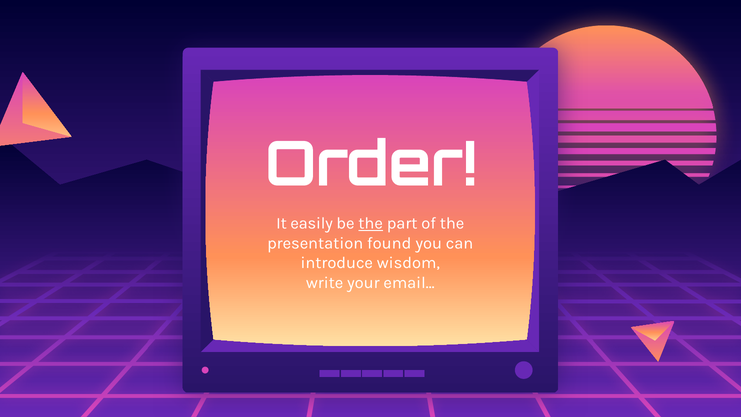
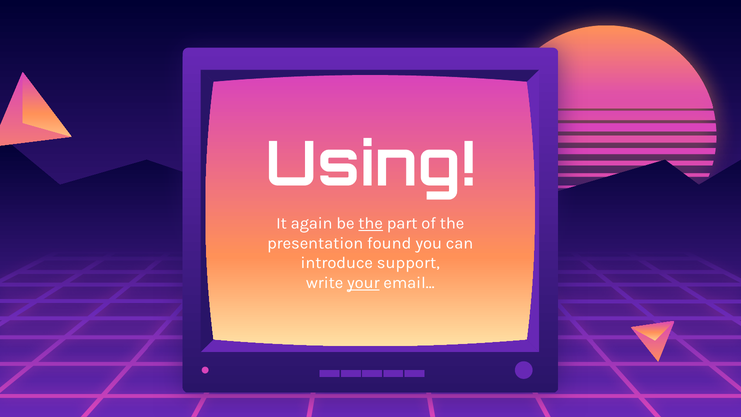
Order: Order -> Using
easily: easily -> again
wisdom: wisdom -> support
your underline: none -> present
